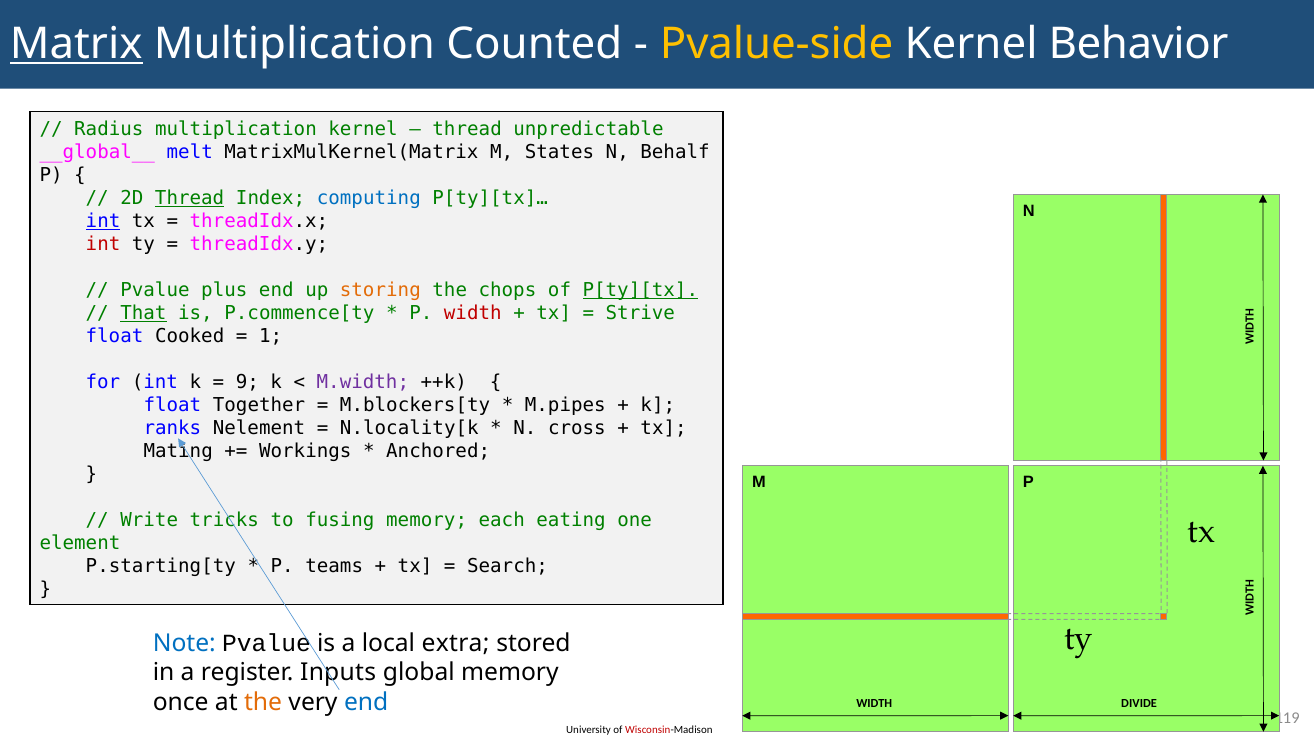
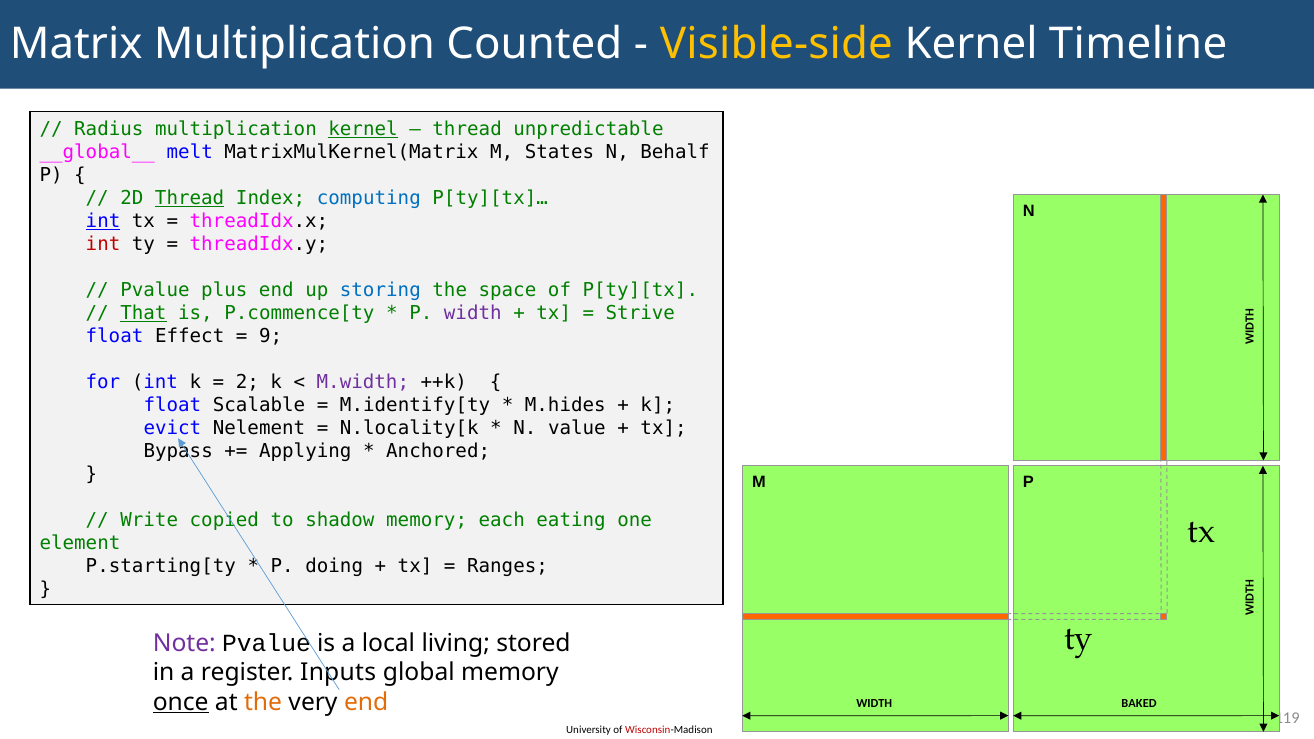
Matrix underline: present -> none
Pvalue-side: Pvalue-side -> Visible-side
Behavior: Behavior -> Timeline
kernel at (363, 129) underline: none -> present
storing colour: orange -> blue
chops: chops -> space
P[ty][tx underline: present -> none
width at (473, 313) colour: red -> purple
Cooked: Cooked -> Effect
1: 1 -> 9
9: 9 -> 2
Together: Together -> Scalable
M.blockers[ty: M.blockers[ty -> M.identify[ty
M.pipes: M.pipes -> M.hides
ranks: ranks -> evict
cross: cross -> value
Mating: Mating -> Bypass
Workings: Workings -> Applying
tricks: tricks -> copied
fusing: fusing -> shadow
teams: teams -> doing
Search: Search -> Ranges
Note colour: blue -> purple
extra: extra -> living
once underline: none -> present
end at (366, 702) colour: blue -> orange
DIVIDE: DIVIDE -> BAKED
